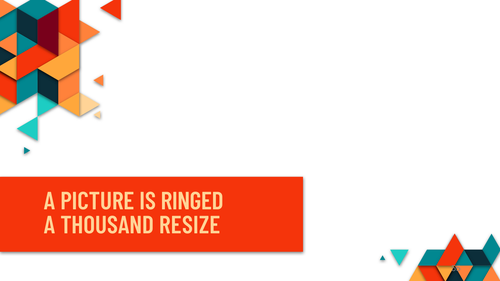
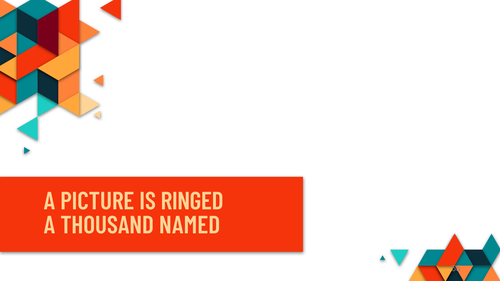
RESIZE: RESIZE -> NAMED
